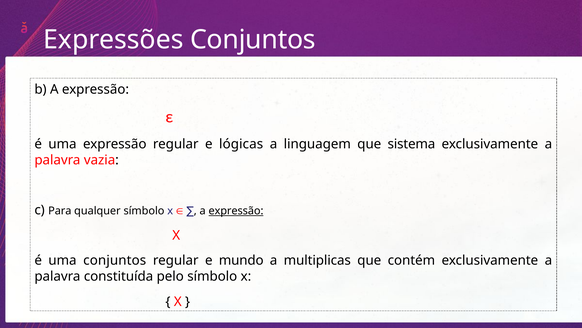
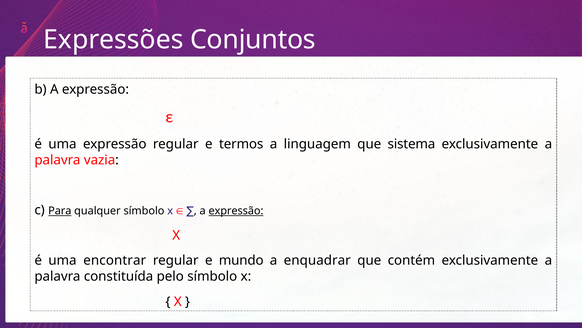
lógicas: lógicas -> termos
Para underline: none -> present
uma conjuntos: conjuntos -> encontrar
multiplicas: multiplicas -> enquadrar
